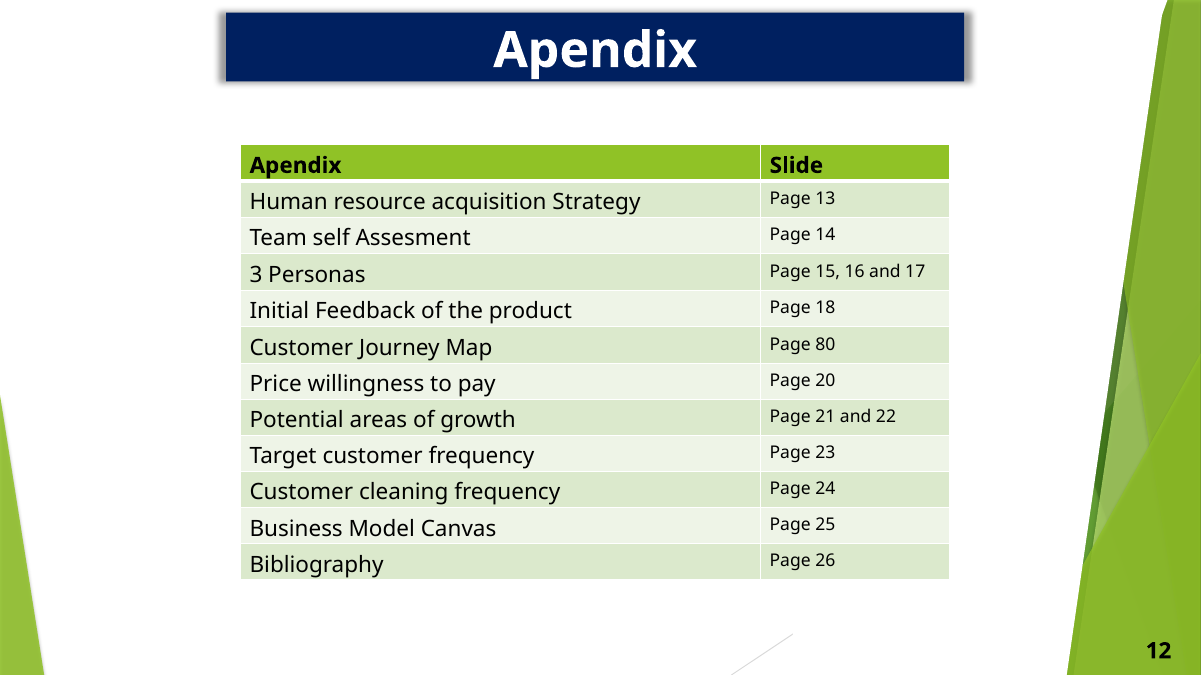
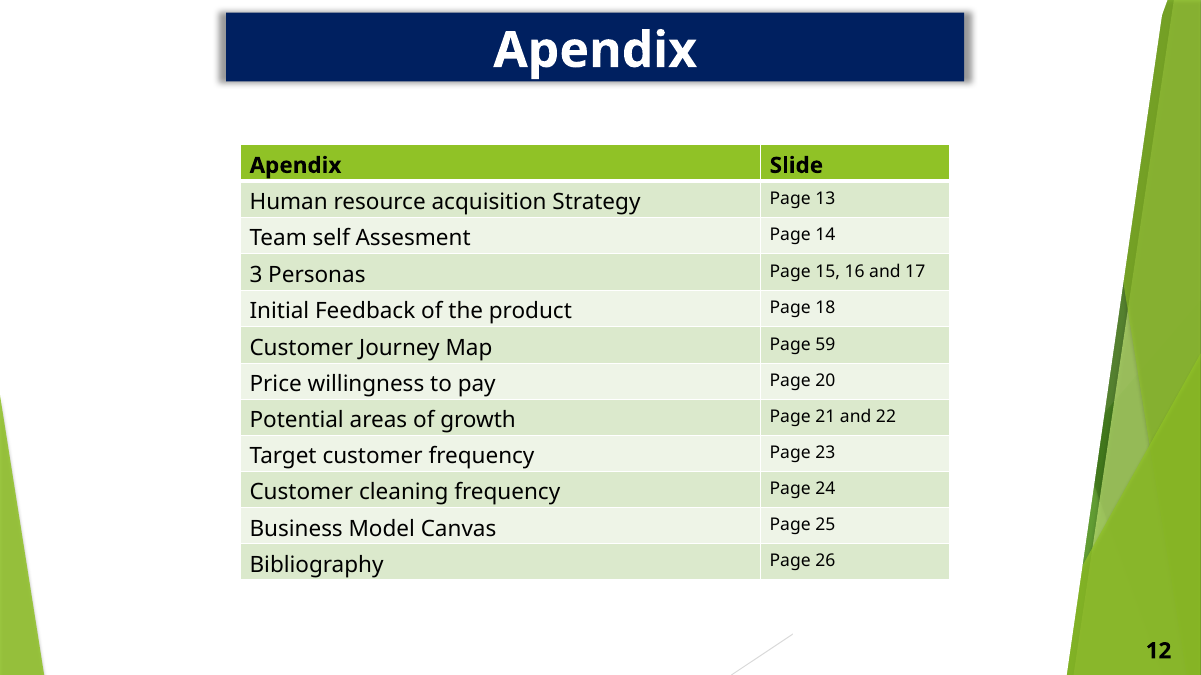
80: 80 -> 59
